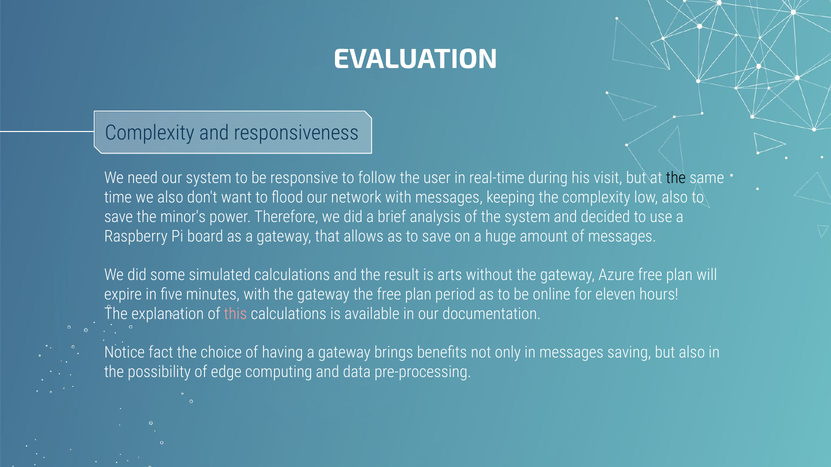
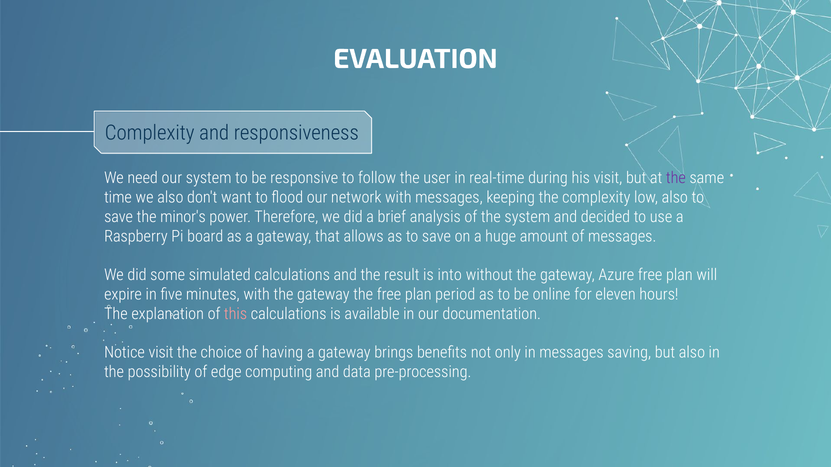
the at (676, 178) colour: black -> purple
arts: arts -> into
Notice fact: fact -> visit
